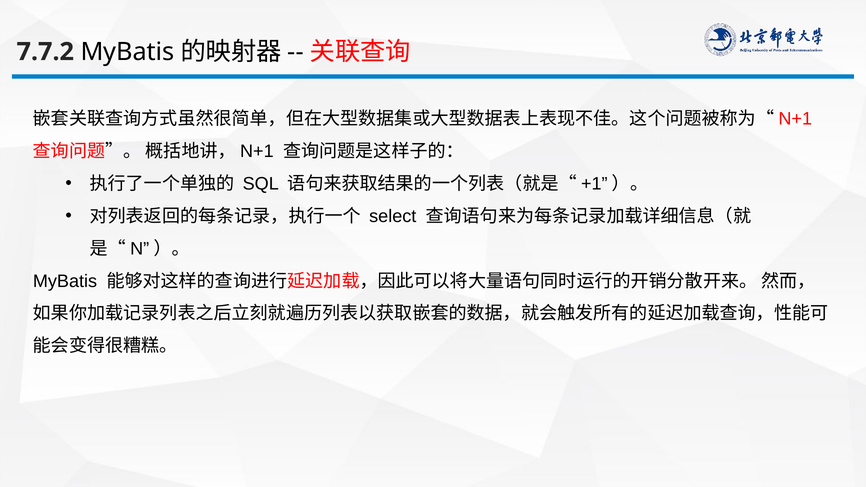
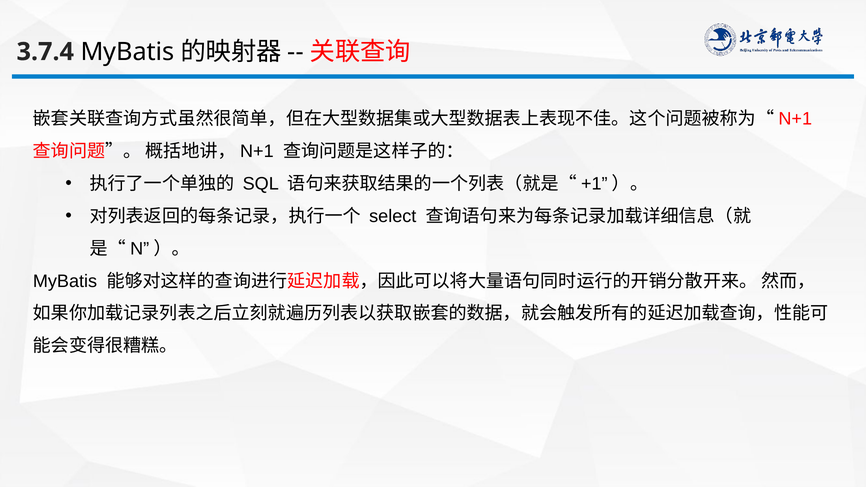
7.7.2: 7.7.2 -> 3.7.4
